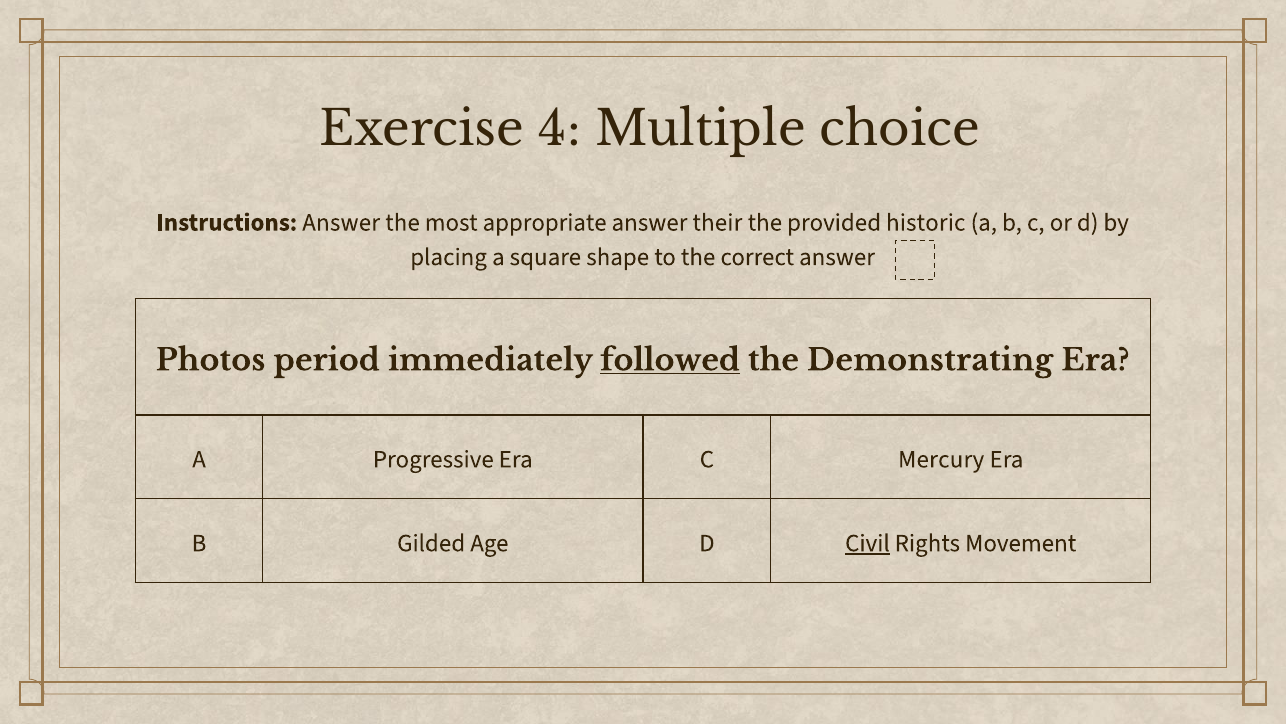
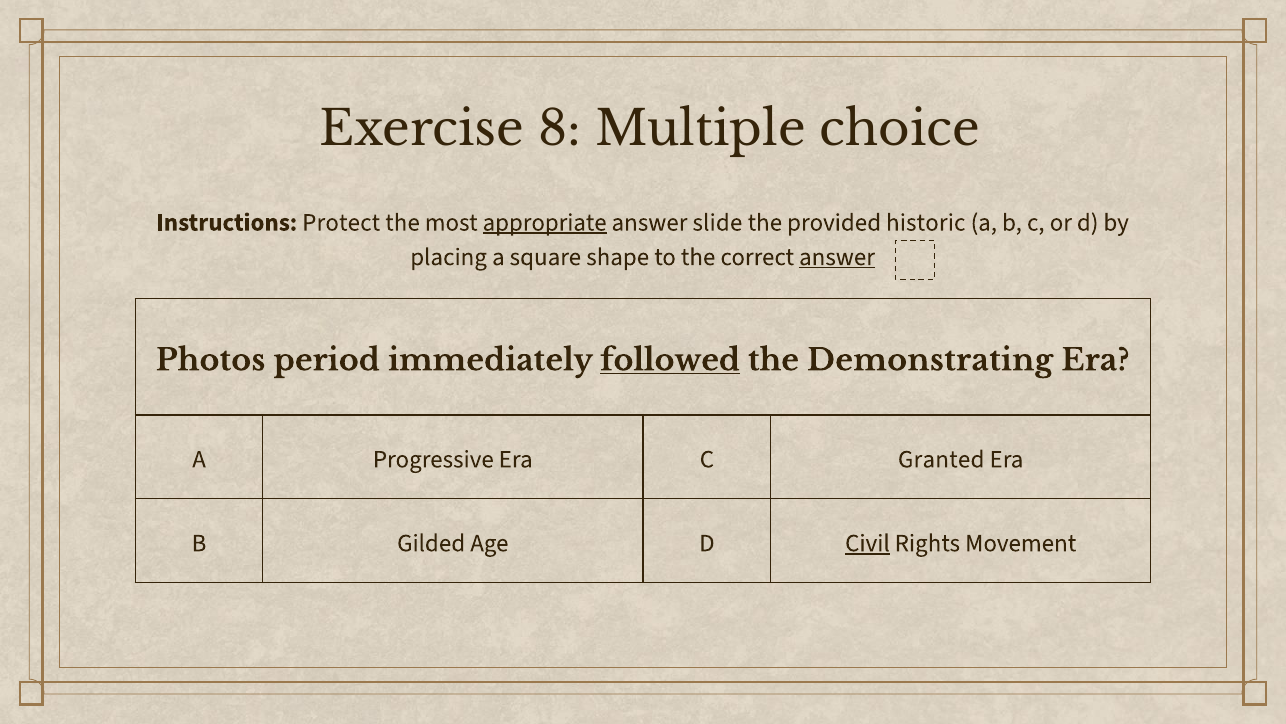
4: 4 -> 8
Instructions Answer: Answer -> Protect
appropriate underline: none -> present
their: their -> slide
answer at (837, 257) underline: none -> present
Mercury: Mercury -> Granted
